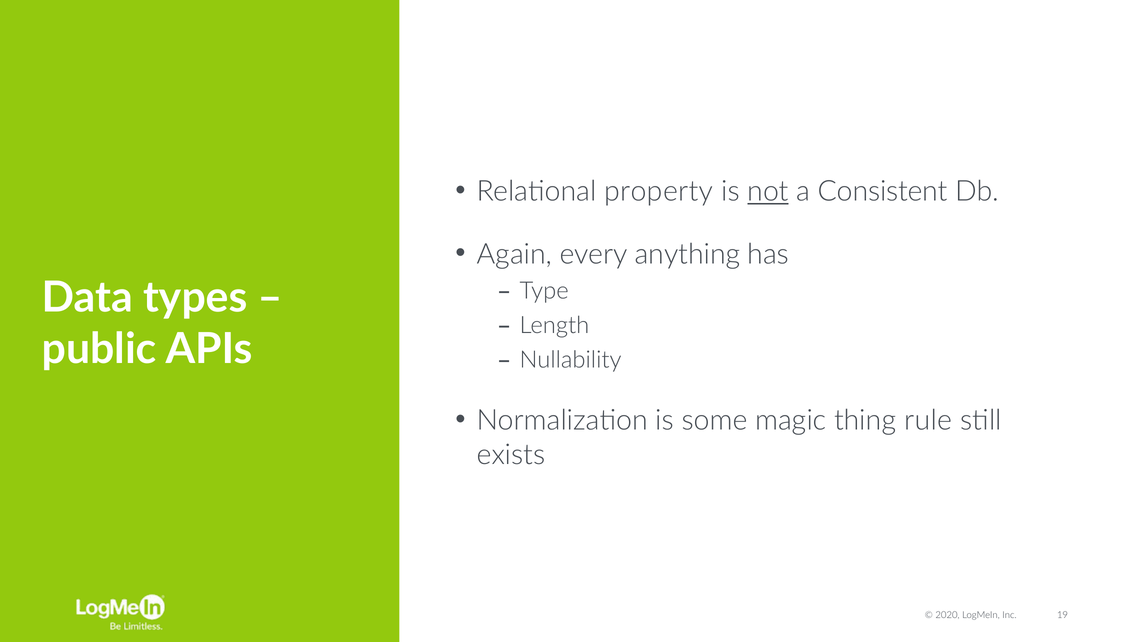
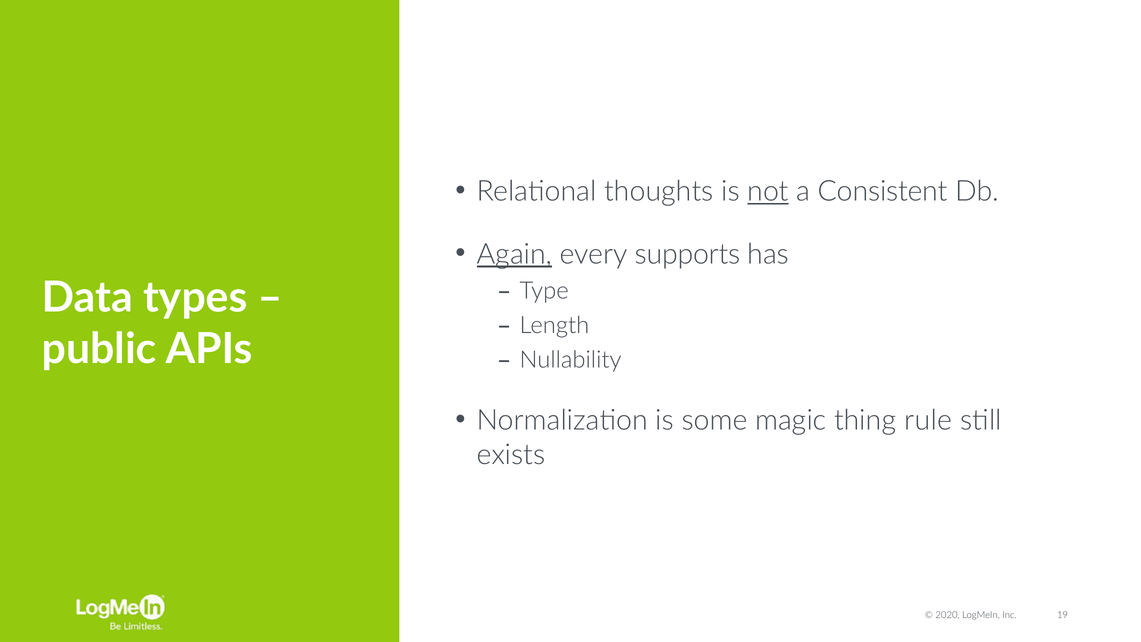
property: property -> thoughts
Again underline: none -> present
anything: anything -> supports
